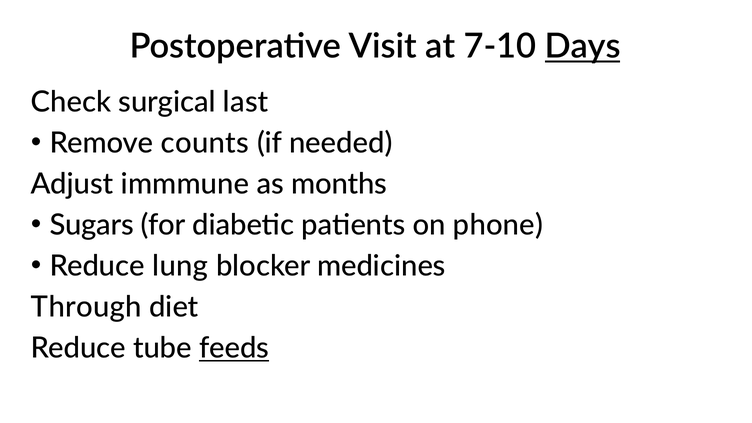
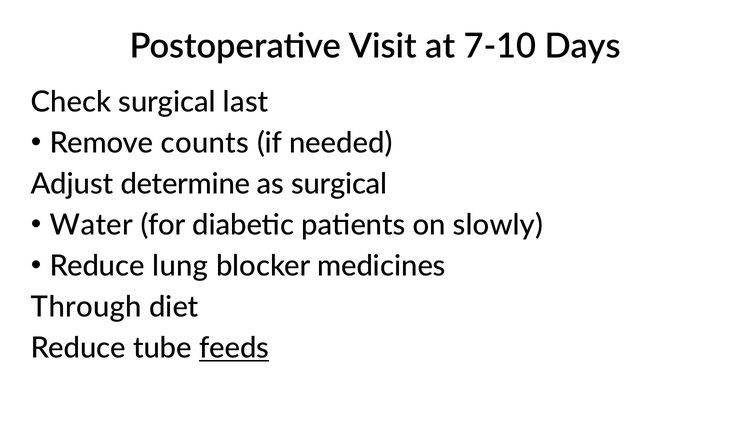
Days underline: present -> none
immmune: immmune -> determine
as months: months -> surgical
Sugars: Sugars -> Water
phone: phone -> slowly
